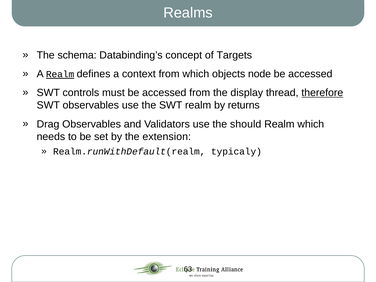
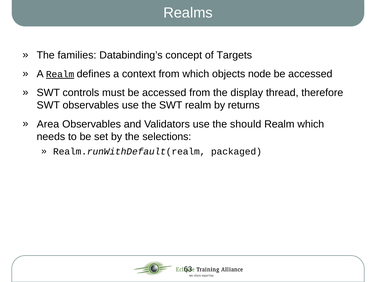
schema: schema -> families
therefore underline: present -> none
Drag: Drag -> Area
extension: extension -> selections
typicaly: typicaly -> packaged
